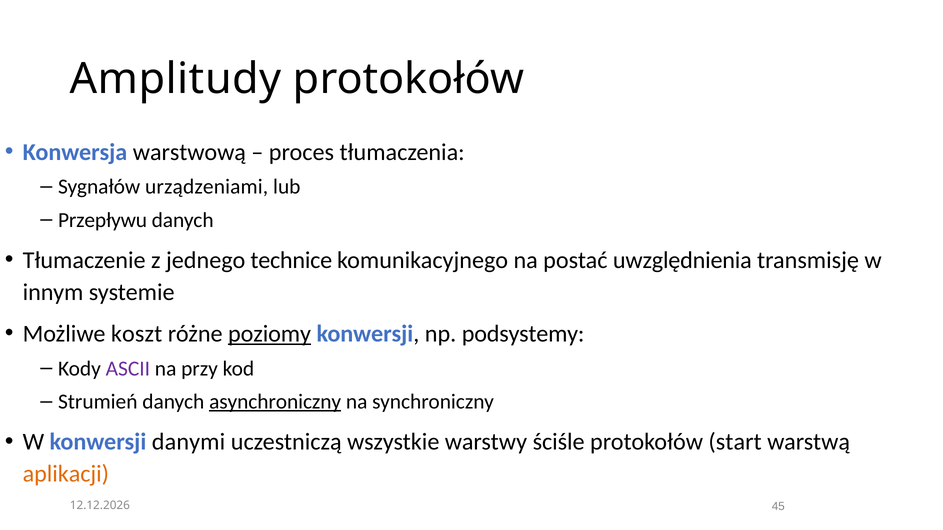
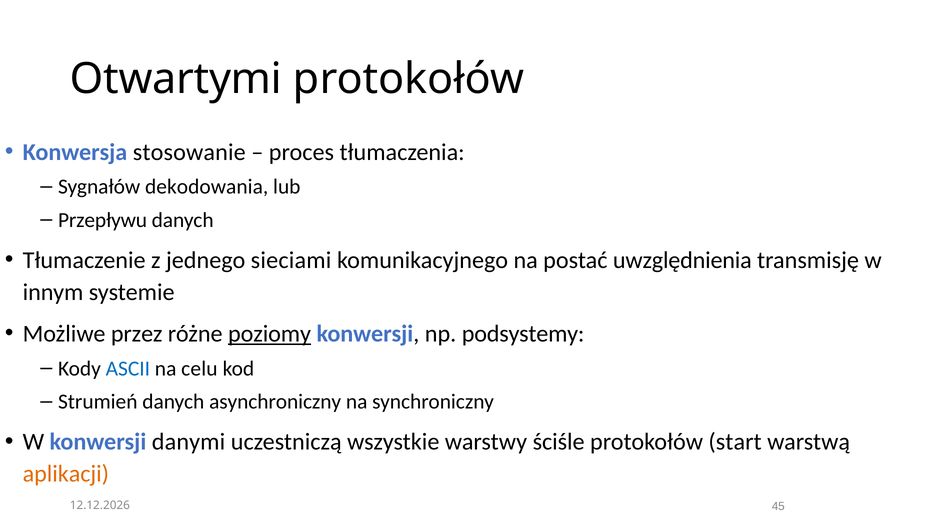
Amplitudy: Amplitudy -> Otwartymi
warstwową: warstwową -> stosowanie
urządzeniami: urządzeniami -> dekodowania
technice: technice -> sieciami
koszt: koszt -> przez
ASCII colour: purple -> blue
przy: przy -> celu
asynchroniczny underline: present -> none
